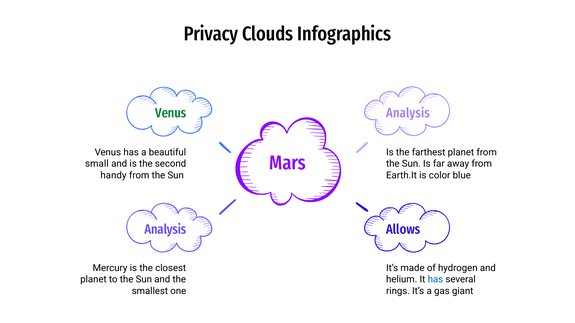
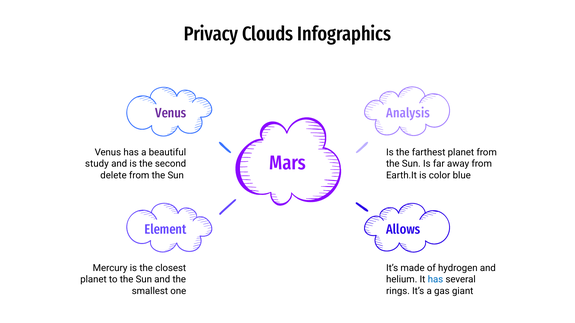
Venus at (171, 113) colour: green -> purple
small: small -> study
handy: handy -> delete
Analysis at (166, 230): Analysis -> Element
